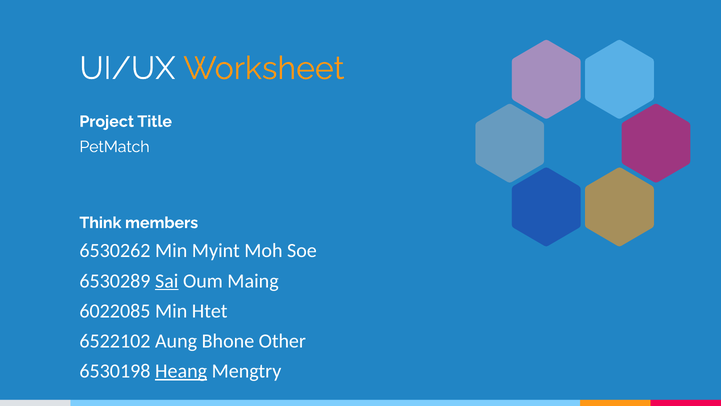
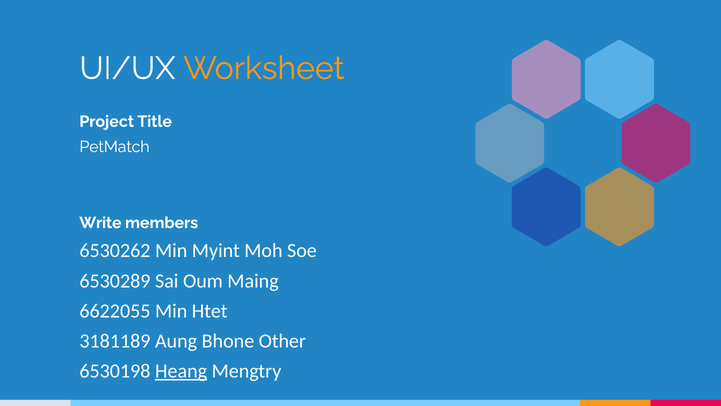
Think: Think -> Write
Sai underline: present -> none
6022085: 6022085 -> 6622055
6522102: 6522102 -> 3181189
